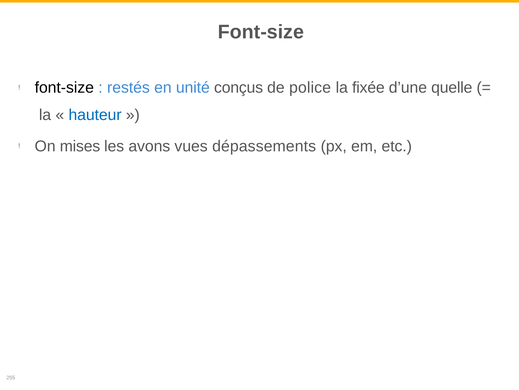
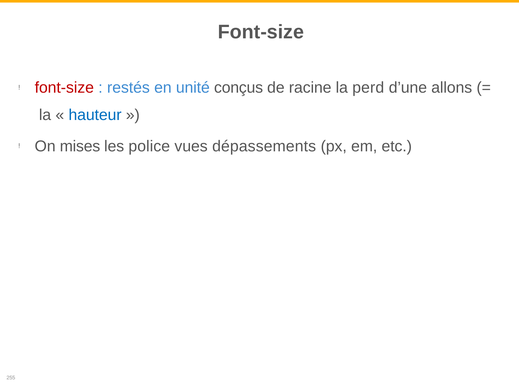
font-size at (64, 88) colour: black -> red
police: police -> racine
fixée: fixée -> perd
quelle: quelle -> allons
avons: avons -> police
